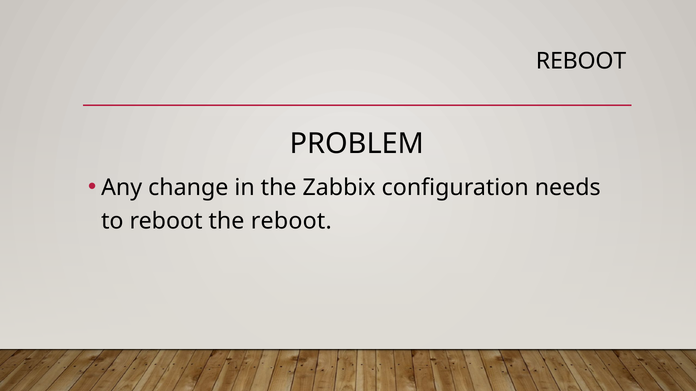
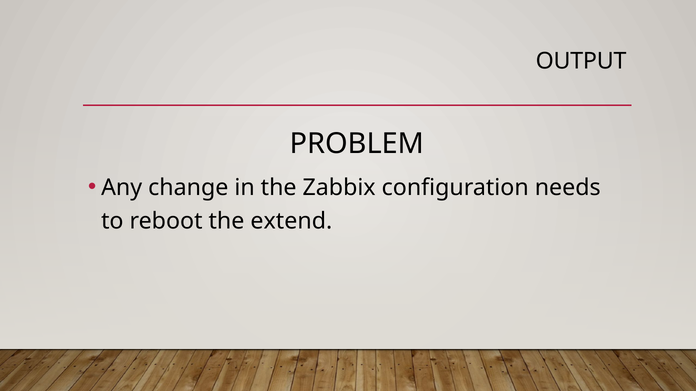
REBOOT at (581, 61): REBOOT -> OUTPUT
the reboot: reboot -> extend
